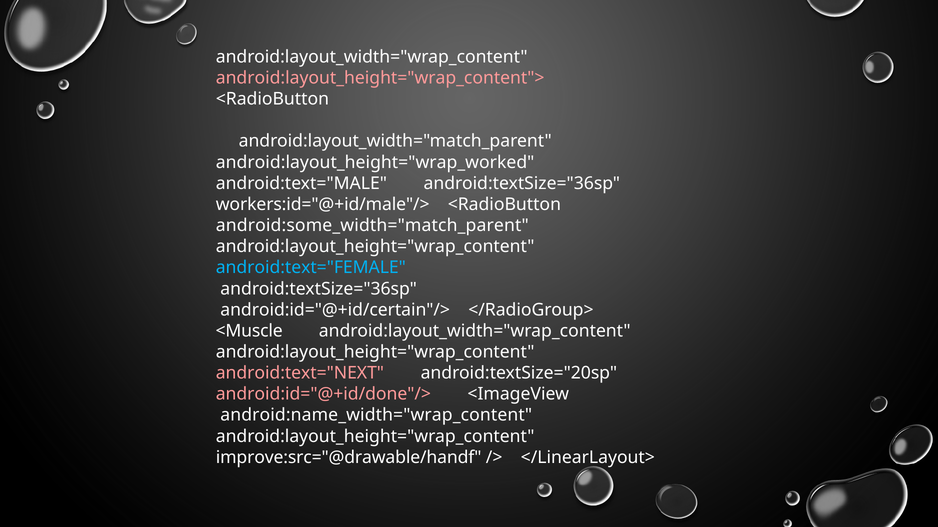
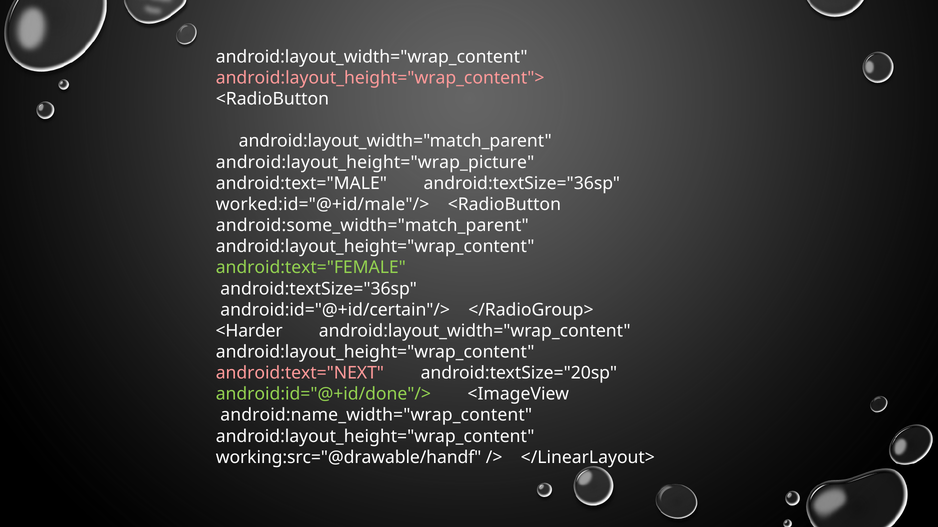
android:layout_height="wrap_worked: android:layout_height="wrap_worked -> android:layout_height="wrap_picture
workers:id="@+id/male"/>: workers:id="@+id/male"/> -> worked:id="@+id/male"/>
android:text="FEMALE colour: light blue -> light green
<Muscle: <Muscle -> <Harder
android:id="@+id/done"/> colour: pink -> light green
improve:src="@drawable/handf: improve:src="@drawable/handf -> working:src="@drawable/handf
